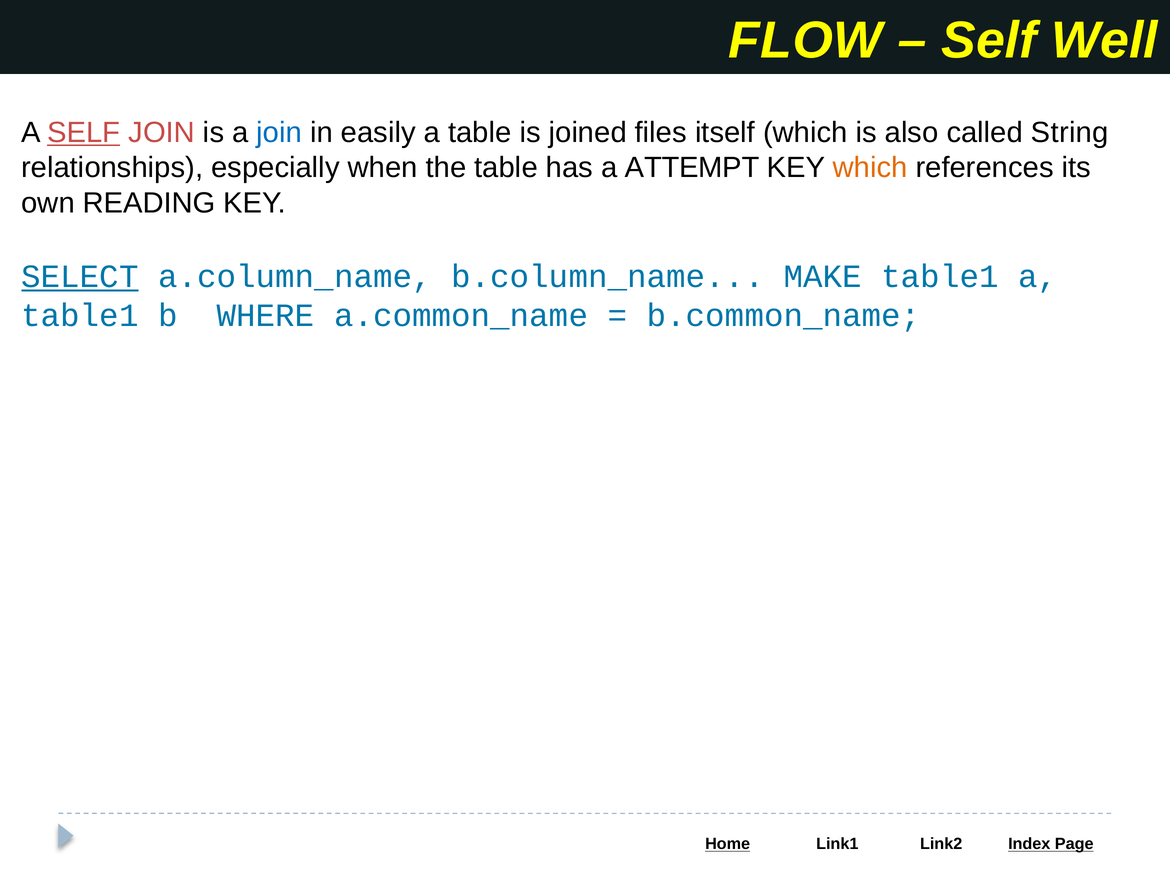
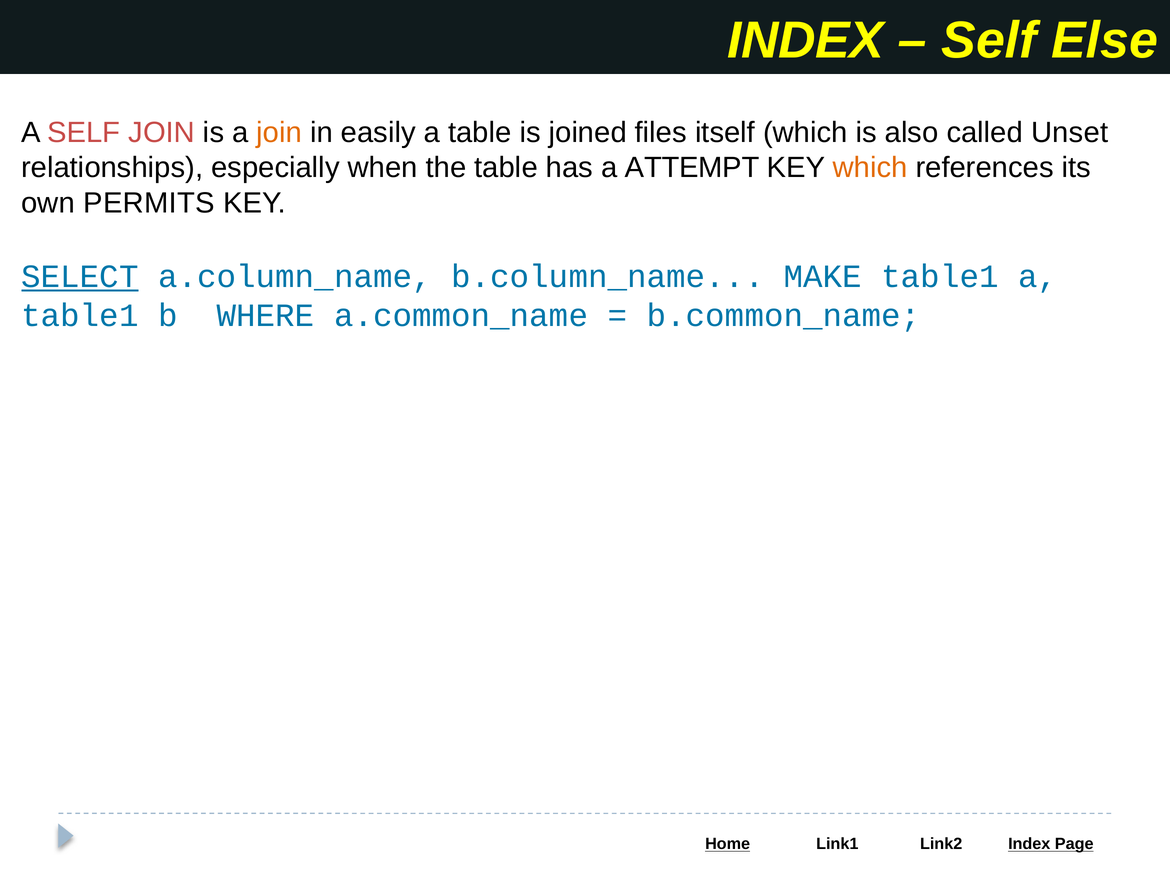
FLOW at (805, 41): FLOW -> INDEX
Well: Well -> Else
SELF at (84, 133) underline: present -> none
join at (279, 133) colour: blue -> orange
String: String -> Unset
READING: READING -> PERMITS
